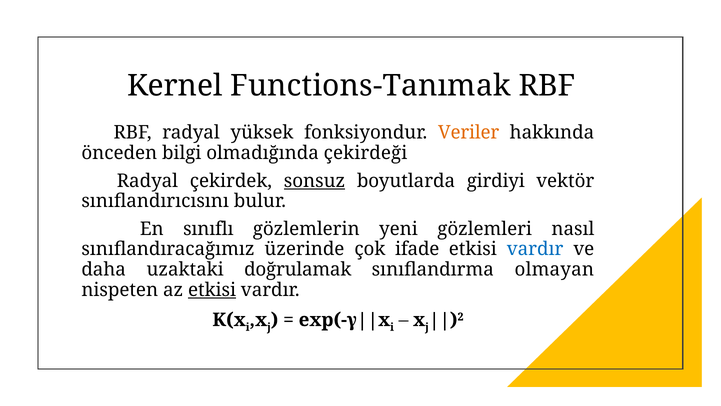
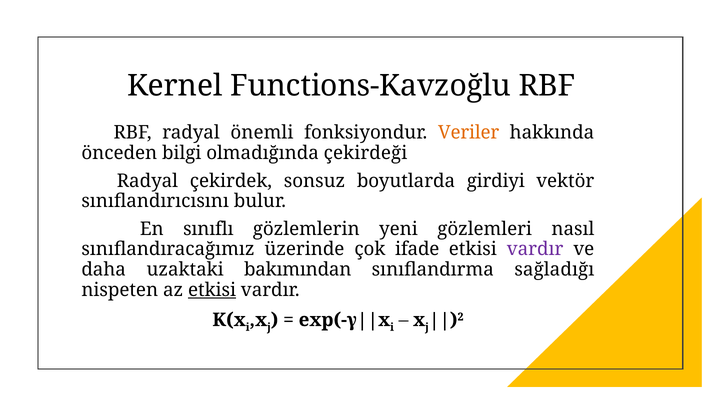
Functions-Tanımak: Functions-Tanımak -> Functions-Kavzoğlu
yüksek: yüksek -> önemli
sonsuz underline: present -> none
vardır at (535, 249) colour: blue -> purple
doğrulamak: doğrulamak -> bakımından
olmayan: olmayan -> sağladığı
